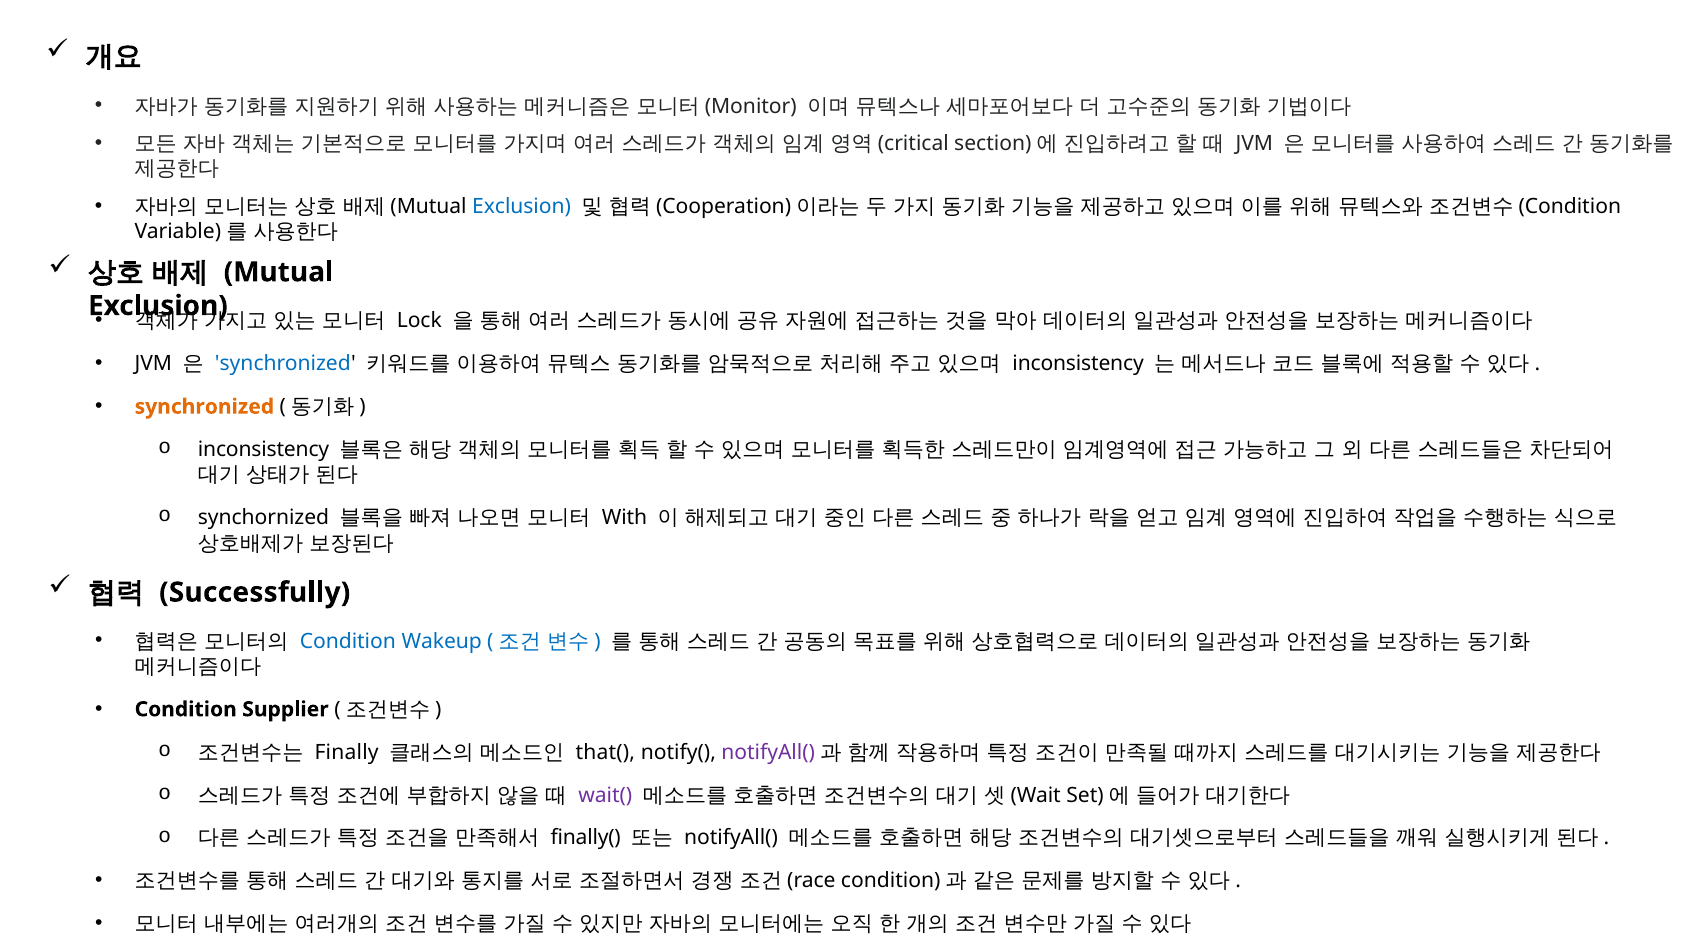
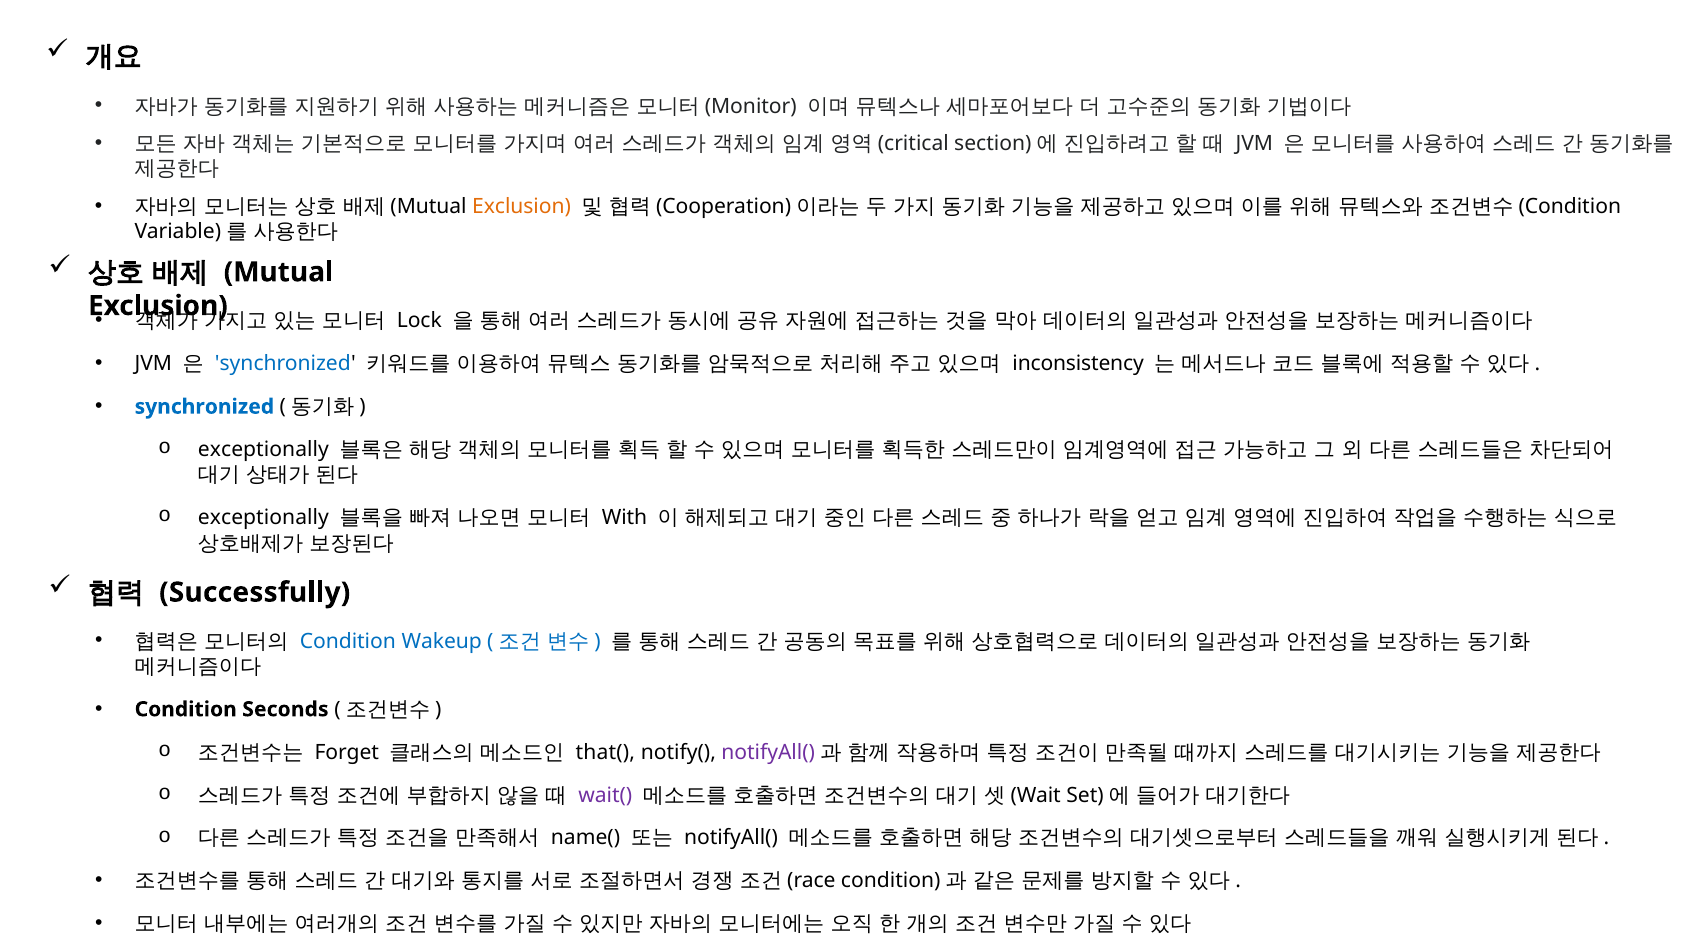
Exclusion at (522, 207) colour: blue -> orange
synchronized at (204, 407) colour: orange -> blue
inconsistency at (264, 450): inconsistency -> exceptionally
synchornized at (263, 518): synchornized -> exceptionally
Supplier: Supplier -> Seconds
Finally: Finally -> Forget
finally(: finally( -> name(
